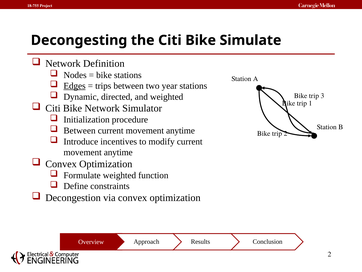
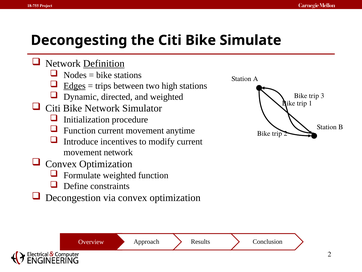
Definition underline: none -> present
year: year -> high
Between at (80, 130): Between -> Function
anytime at (118, 152): anytime -> network
